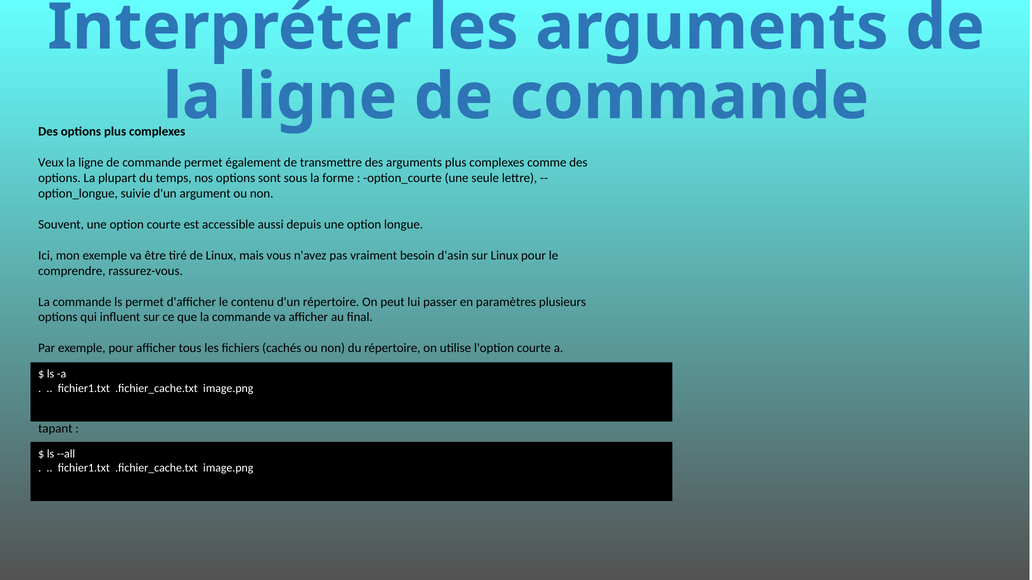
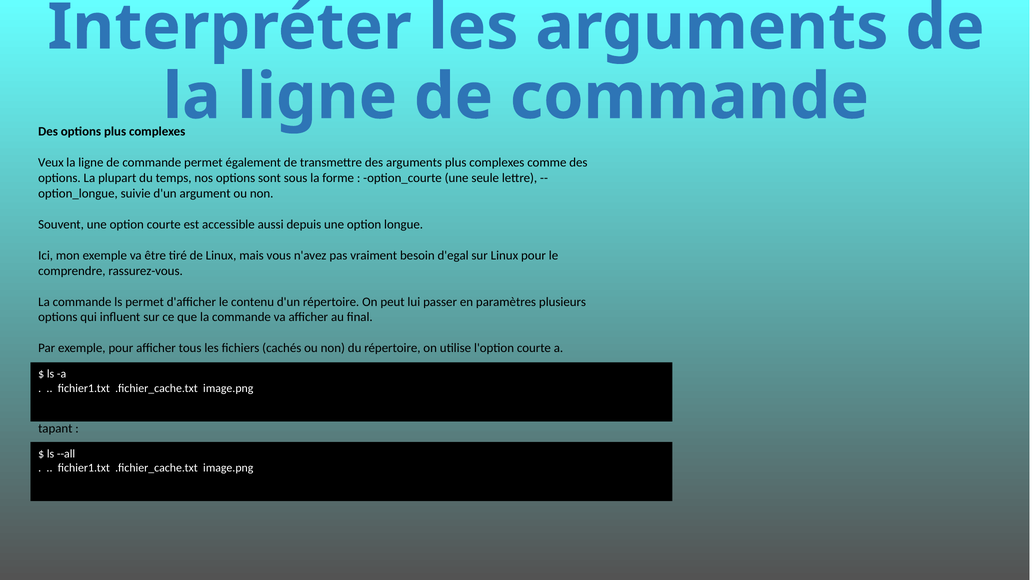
d'asin: d'asin -> d'egal
